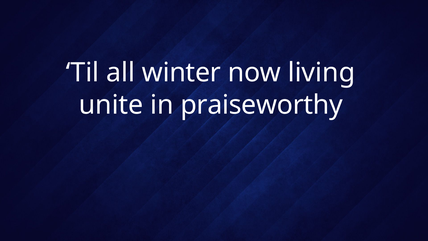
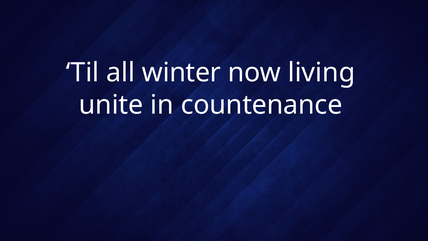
praiseworthy: praiseworthy -> countenance
